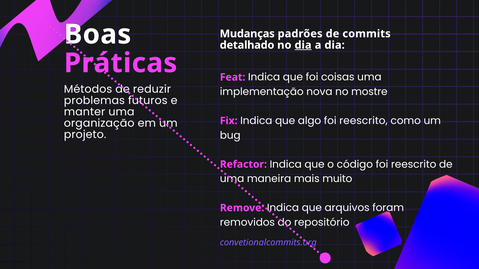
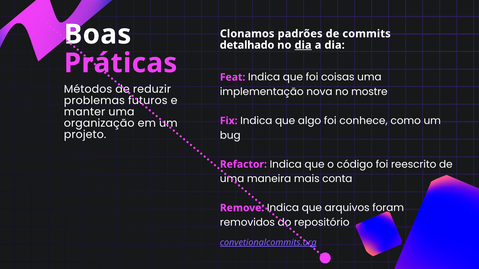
Mudanças: Mudanças -> Clonamos
reescrito at (363, 121): reescrito -> conhece
muito: muito -> conta
convetionalcommits.org underline: none -> present
